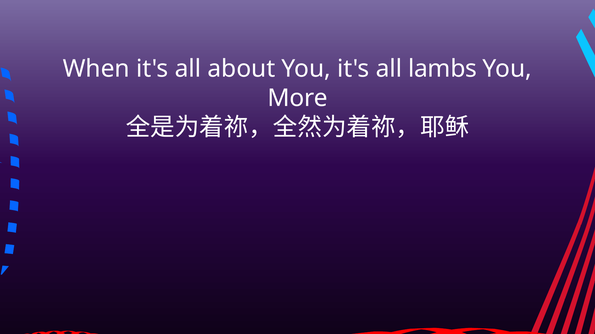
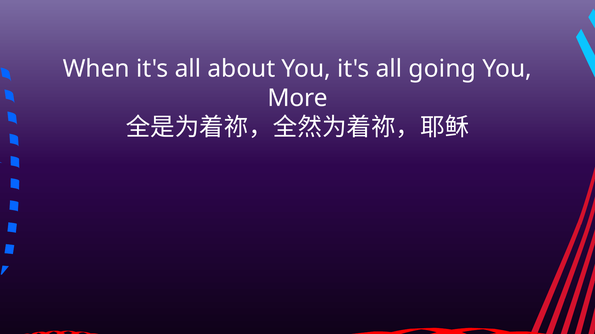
lambs: lambs -> going
